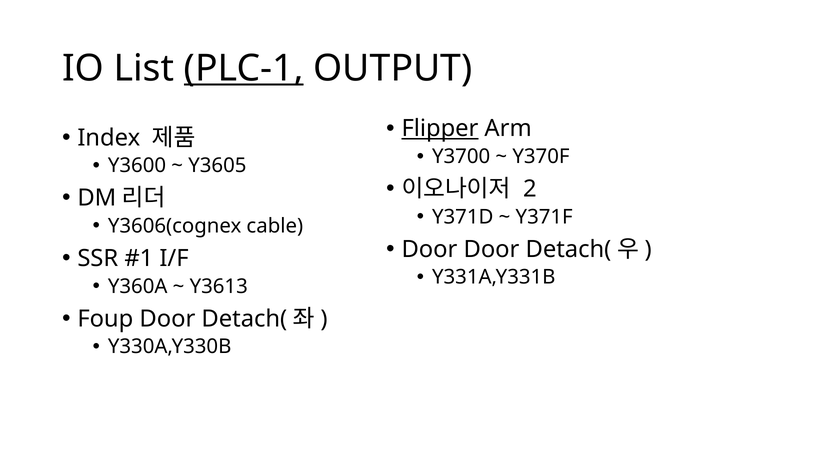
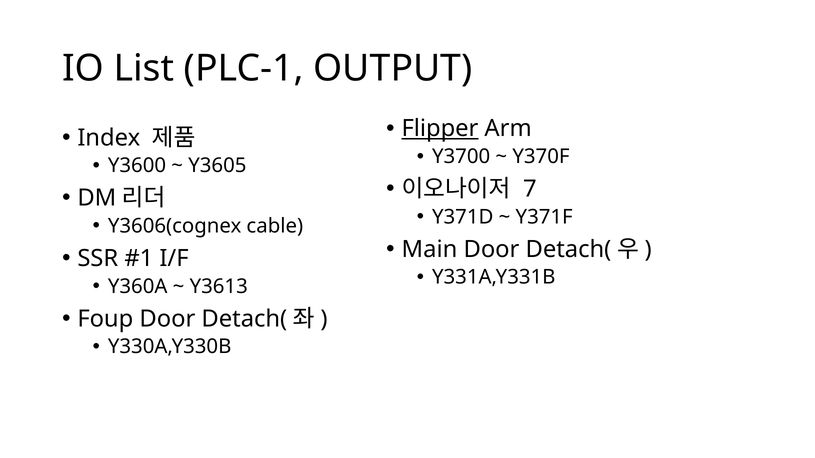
PLC-1 underline: present -> none
2: 2 -> 7
Door at (429, 249): Door -> Main
